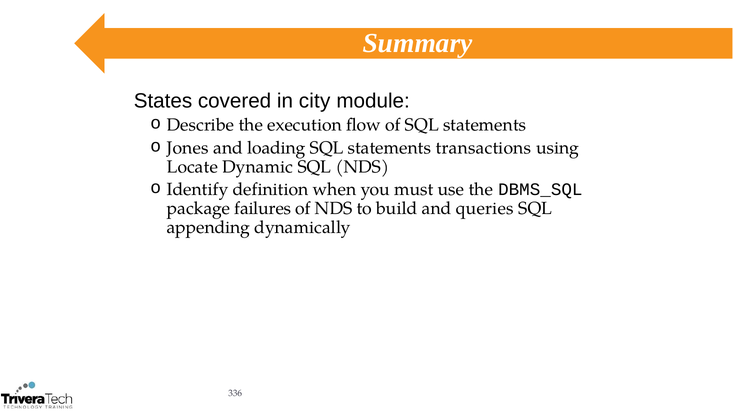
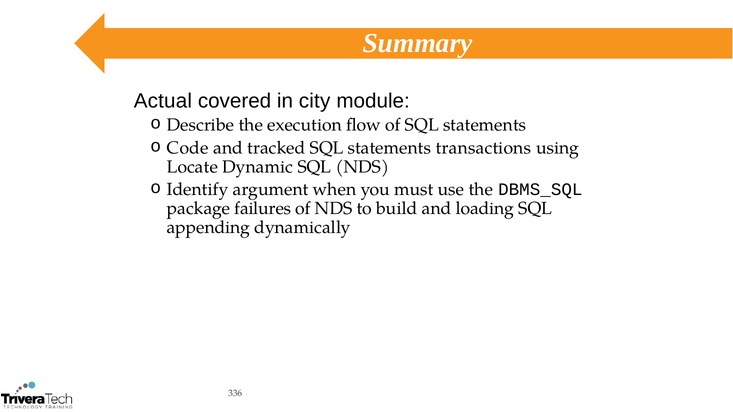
States: States -> Actual
Jones: Jones -> Code
loading: loading -> tracked
definition: definition -> argument
queries: queries -> loading
